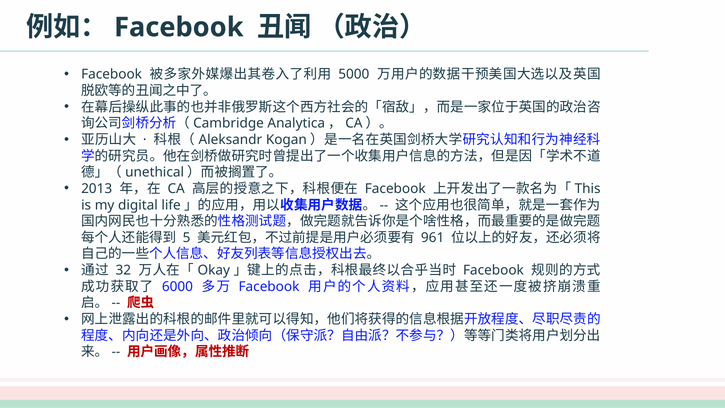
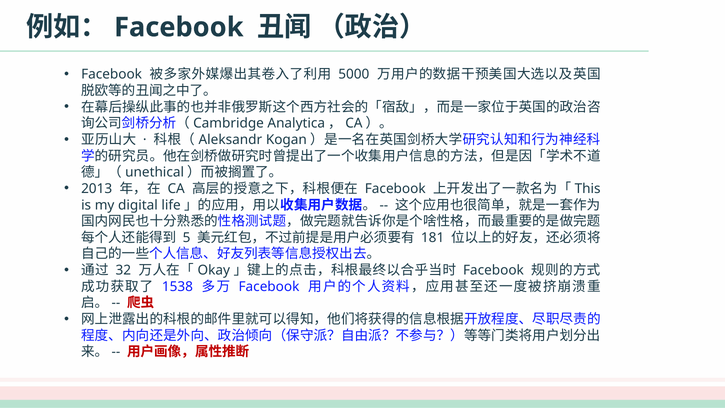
961: 961 -> 181
6000: 6000 -> 1538
